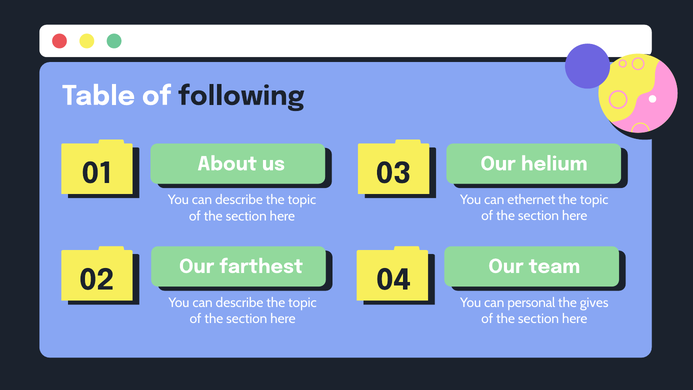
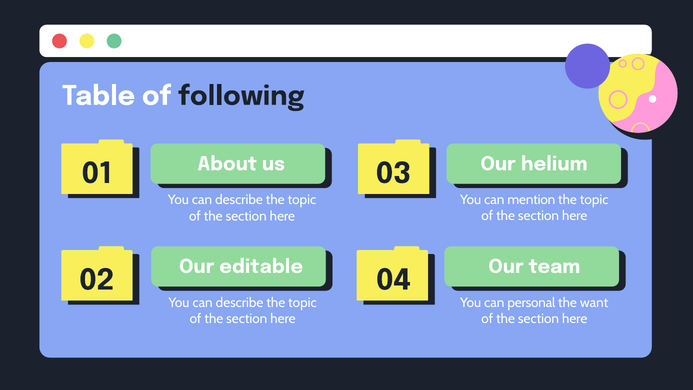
ethernet: ethernet -> mention
farthest: farthest -> editable
gives: gives -> want
